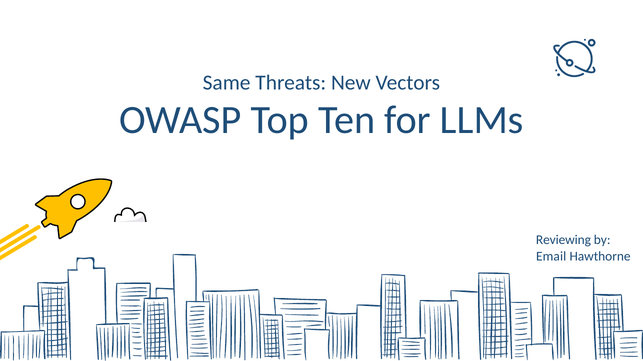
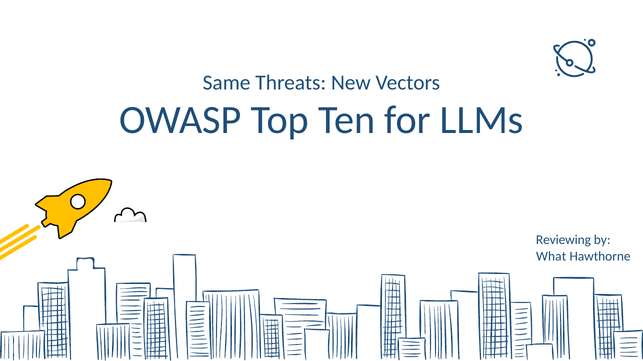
Email: Email -> What
